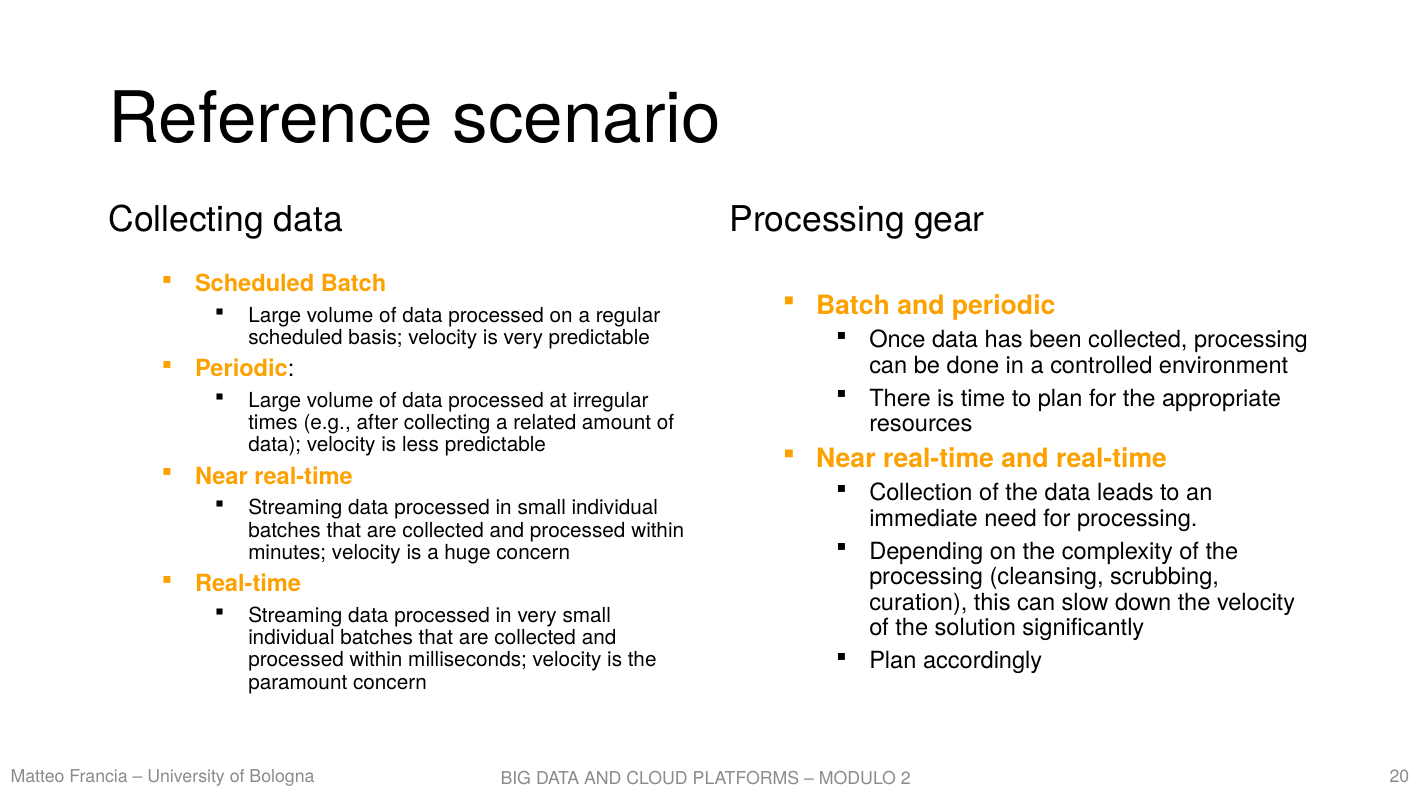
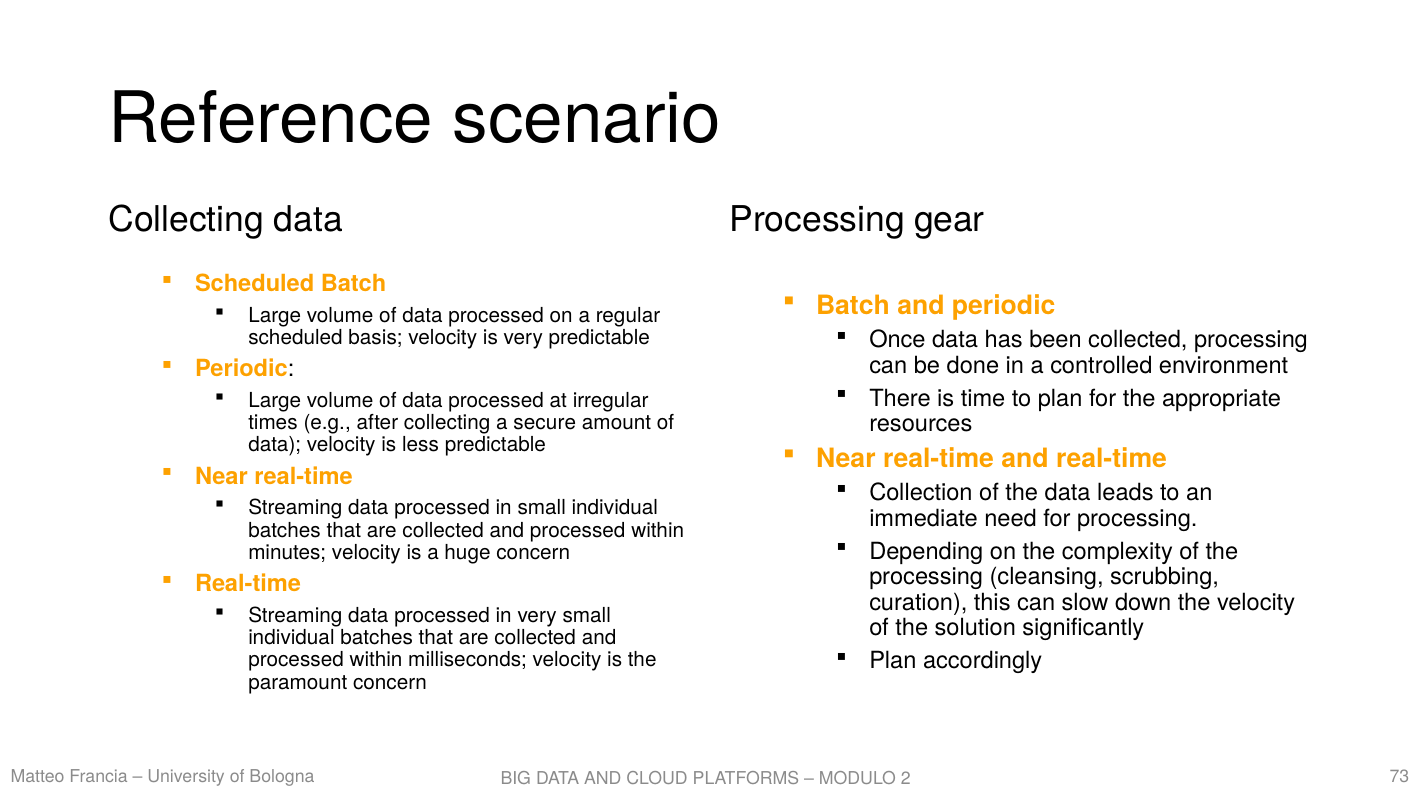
related: related -> secure
20: 20 -> 73
